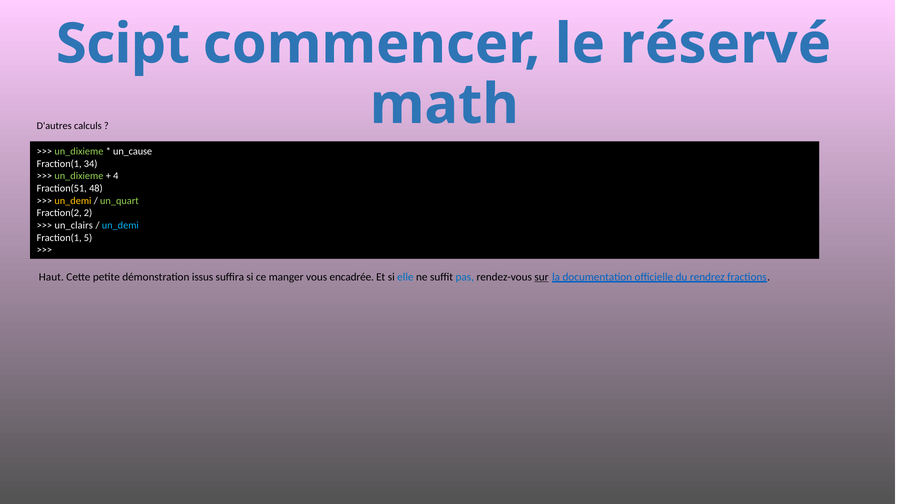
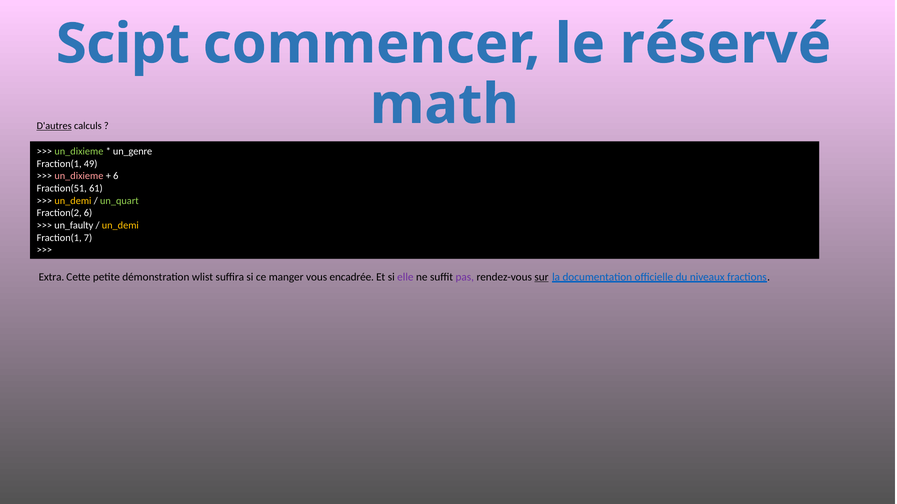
D'autres underline: none -> present
un_cause: un_cause -> un_genre
34: 34 -> 49
un_dixieme at (79, 176) colour: light green -> pink
4 at (116, 176): 4 -> 6
48: 48 -> 61
Fraction(2 2: 2 -> 6
un_clairs: un_clairs -> un_faulty
un_demi at (120, 226) colour: light blue -> yellow
5: 5 -> 7
Haut: Haut -> Extra
issus: issus -> wlist
elle colour: blue -> purple
pas colour: blue -> purple
rendrez: rendrez -> niveaux
